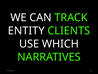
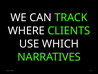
ENTITY: ENTITY -> WHERE
